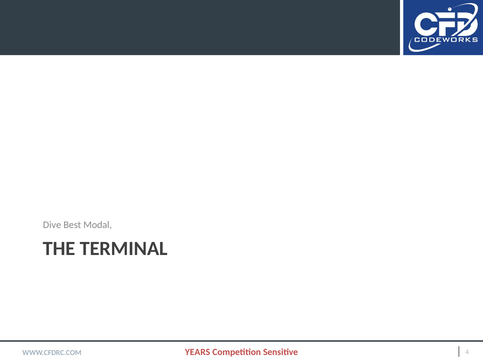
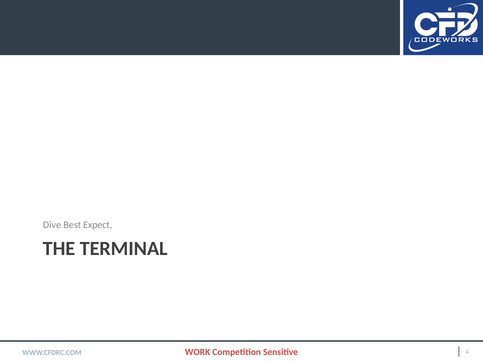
Modal: Modal -> Expect
YEARS: YEARS -> WORK
